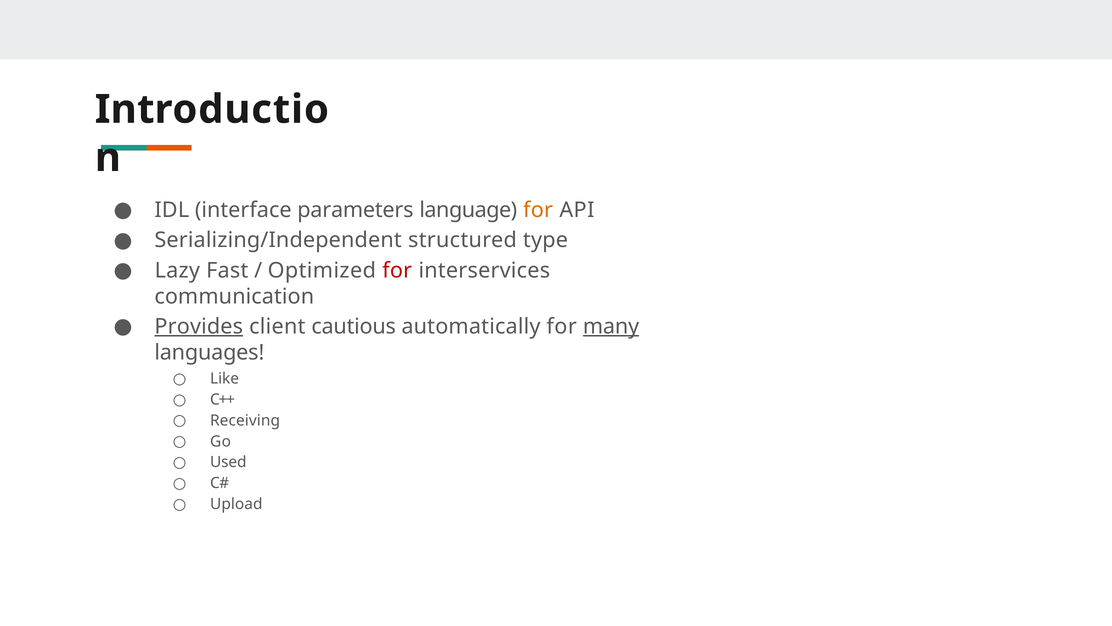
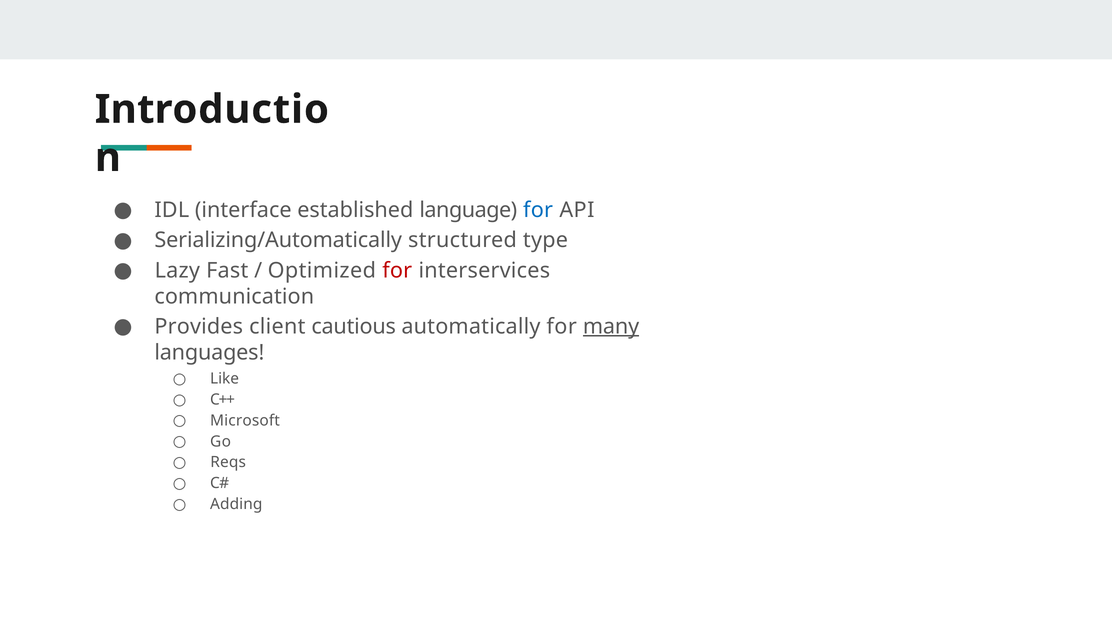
parameters: parameters -> established
for at (538, 210) colour: orange -> blue
Serializing/Independent: Serializing/Independent -> Serializing/Automatically
Provides underline: present -> none
Receiving: Receiving -> Microsoft
Used: Used -> Reqs
Upload: Upload -> Adding
